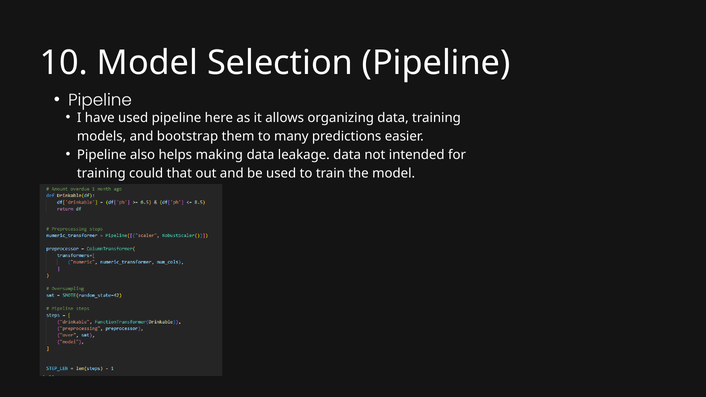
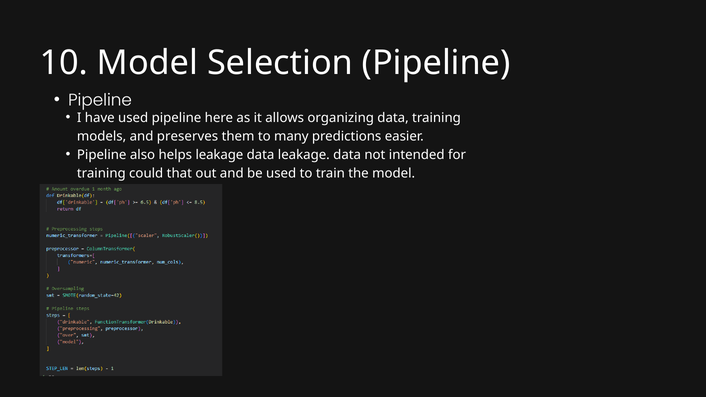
bootstrap: bootstrap -> preserves
helps making: making -> leakage
